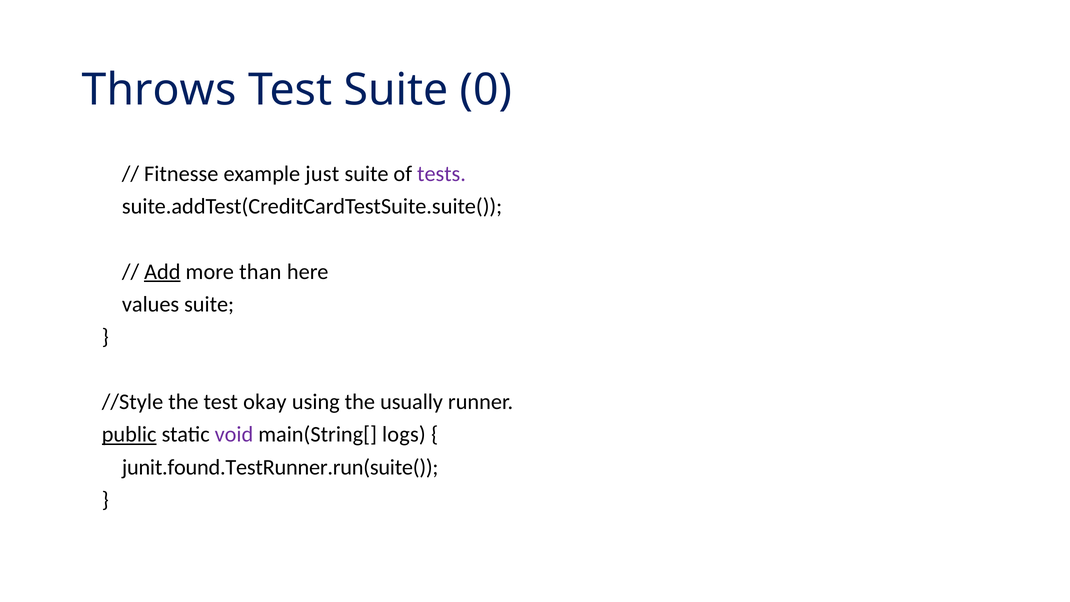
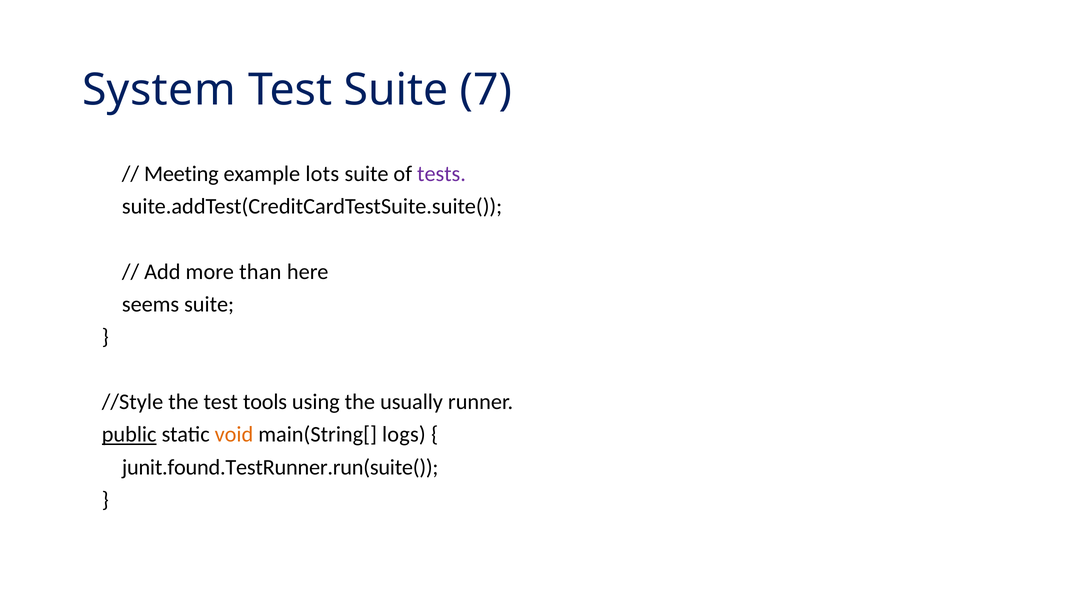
Throws: Throws -> System
0: 0 -> 7
Fitnesse: Fitnesse -> Meeting
just: just -> lots
Add underline: present -> none
values: values -> seems
okay: okay -> tools
void colour: purple -> orange
